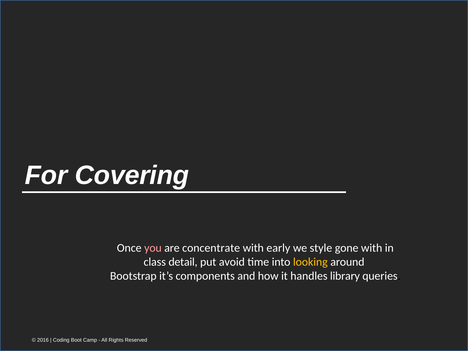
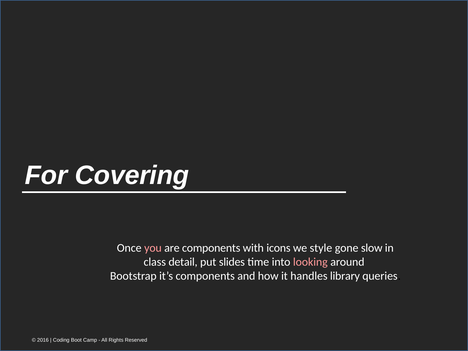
are concentrate: concentrate -> components
early: early -> icons
gone with: with -> slow
avoid: avoid -> slides
looking colour: yellow -> pink
